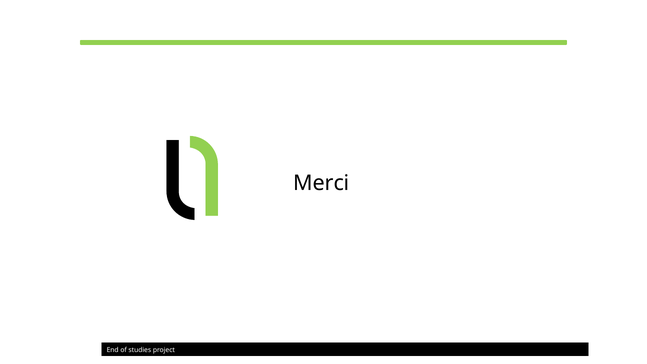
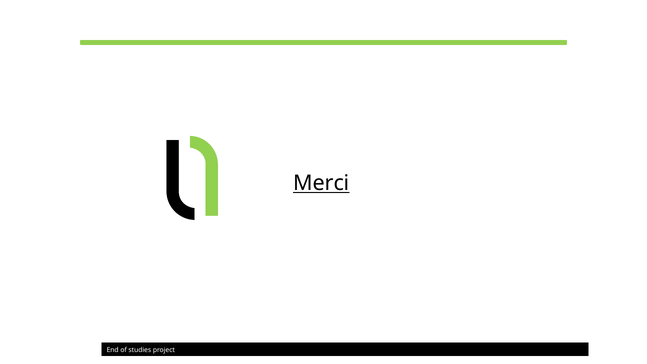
Merci underline: none -> present
